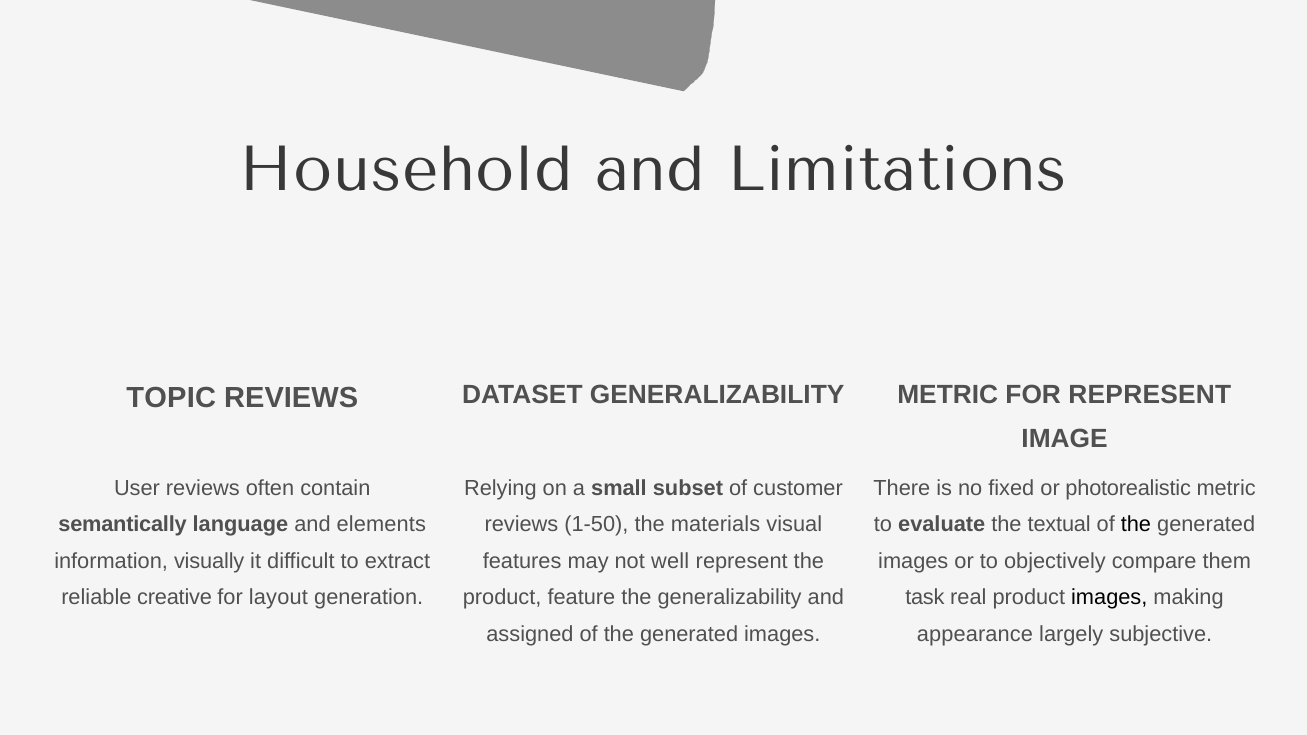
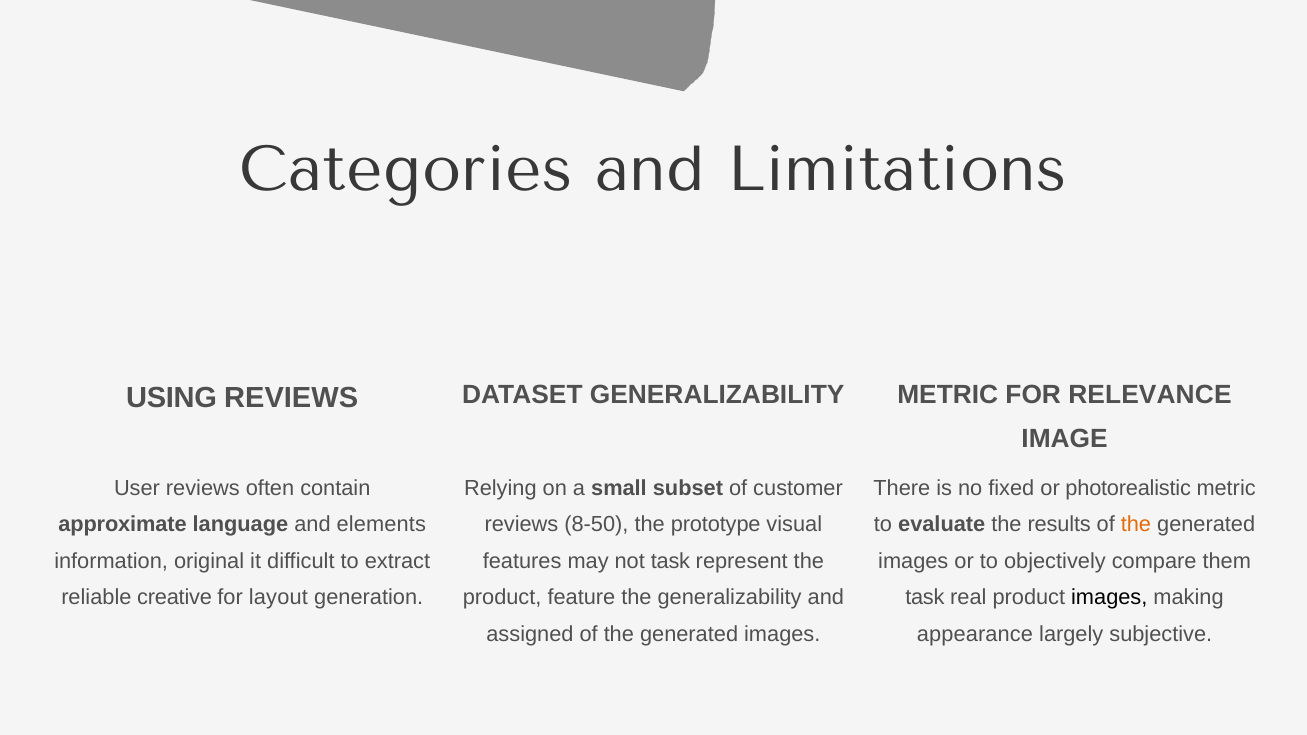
Household: Household -> Categories
FOR REPRESENT: REPRESENT -> RELEVANCE
TOPIC: TOPIC -> USING
semantically: semantically -> approximate
1-50: 1-50 -> 8-50
materials: materials -> prototype
textual: textual -> results
the at (1136, 525) colour: black -> orange
visually: visually -> original
not well: well -> task
